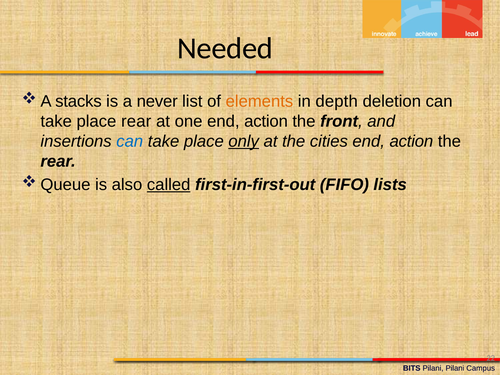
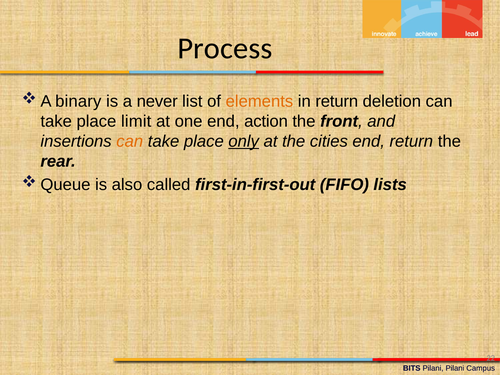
Needed: Needed -> Process
stacks: stacks -> binary
in depth: depth -> return
place rear: rear -> limit
can at (130, 141) colour: blue -> orange
action at (411, 141): action -> return
called underline: present -> none
